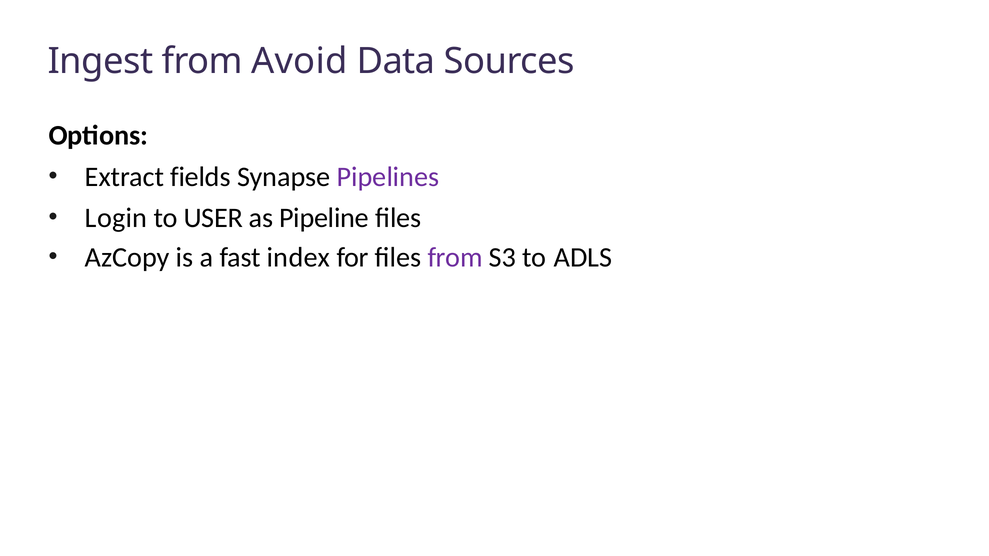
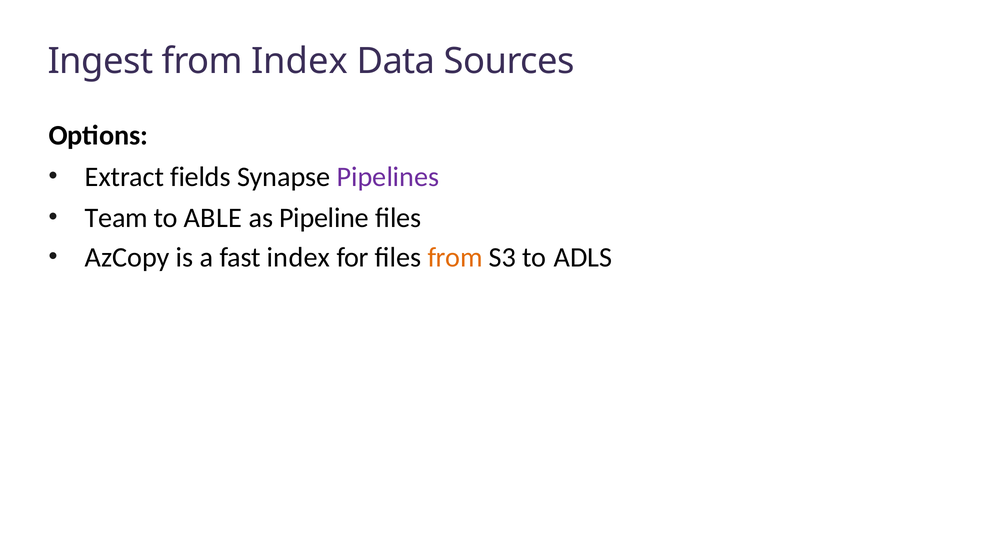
from Avoid: Avoid -> Index
Login: Login -> Team
USER: USER -> ABLE
from at (455, 258) colour: purple -> orange
